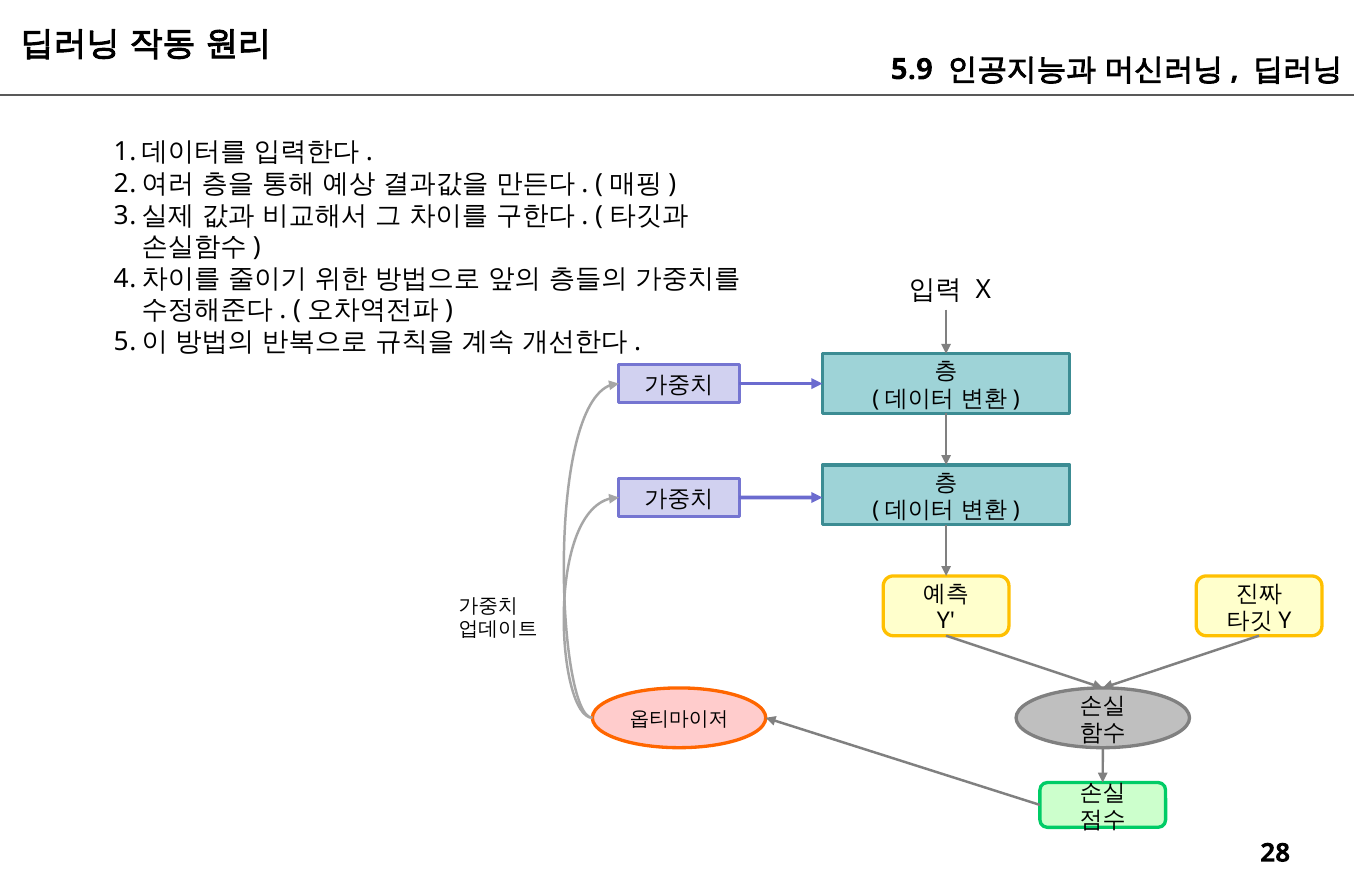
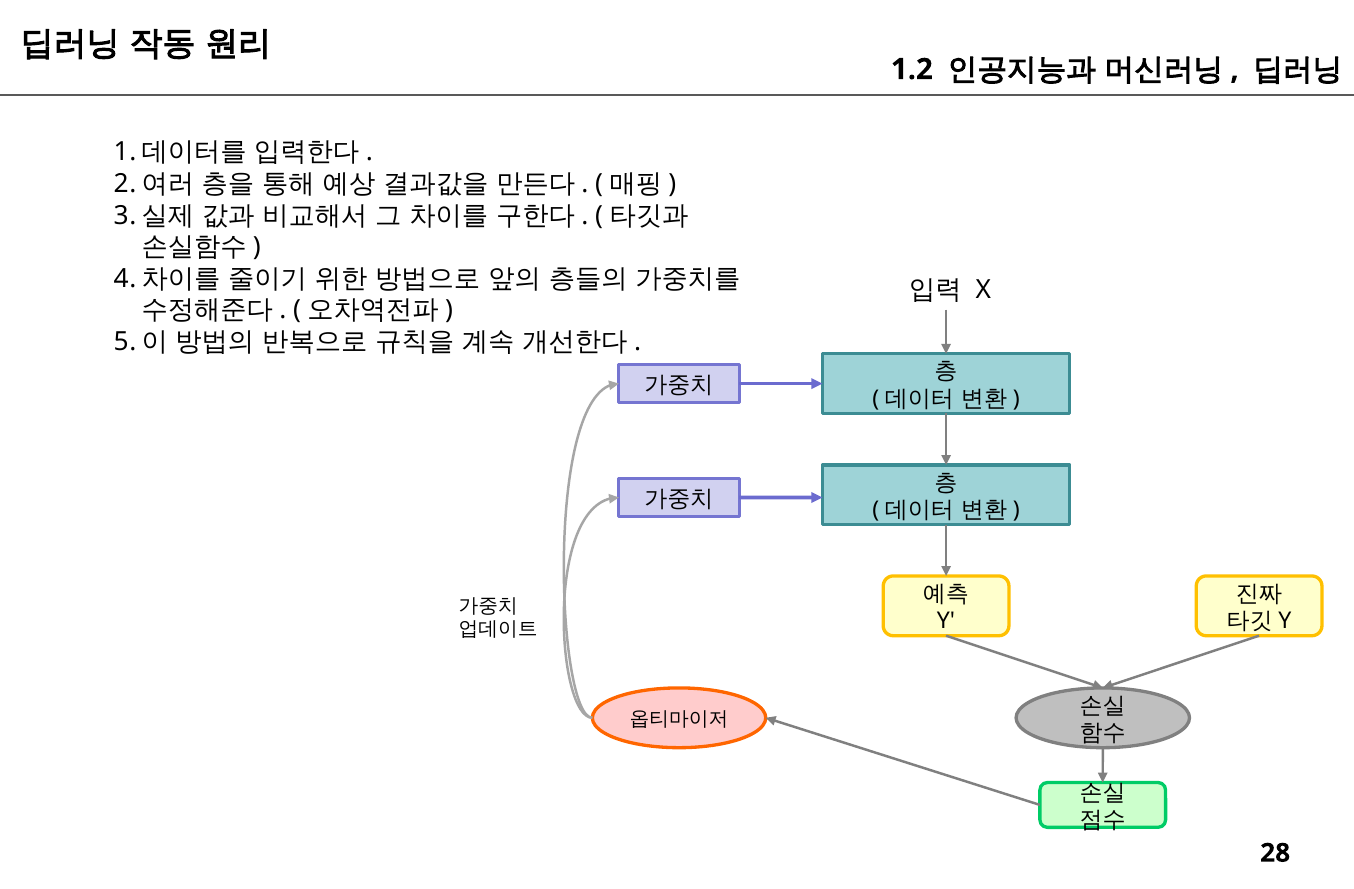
5.9: 5.9 -> 1.2
